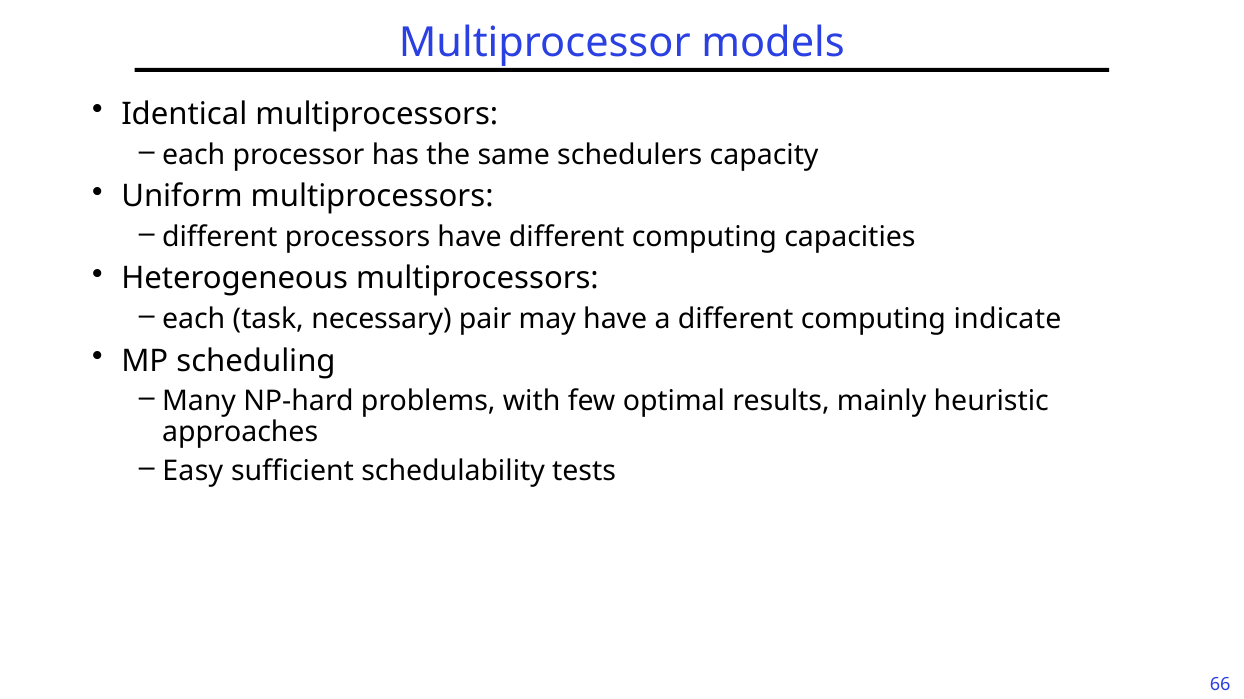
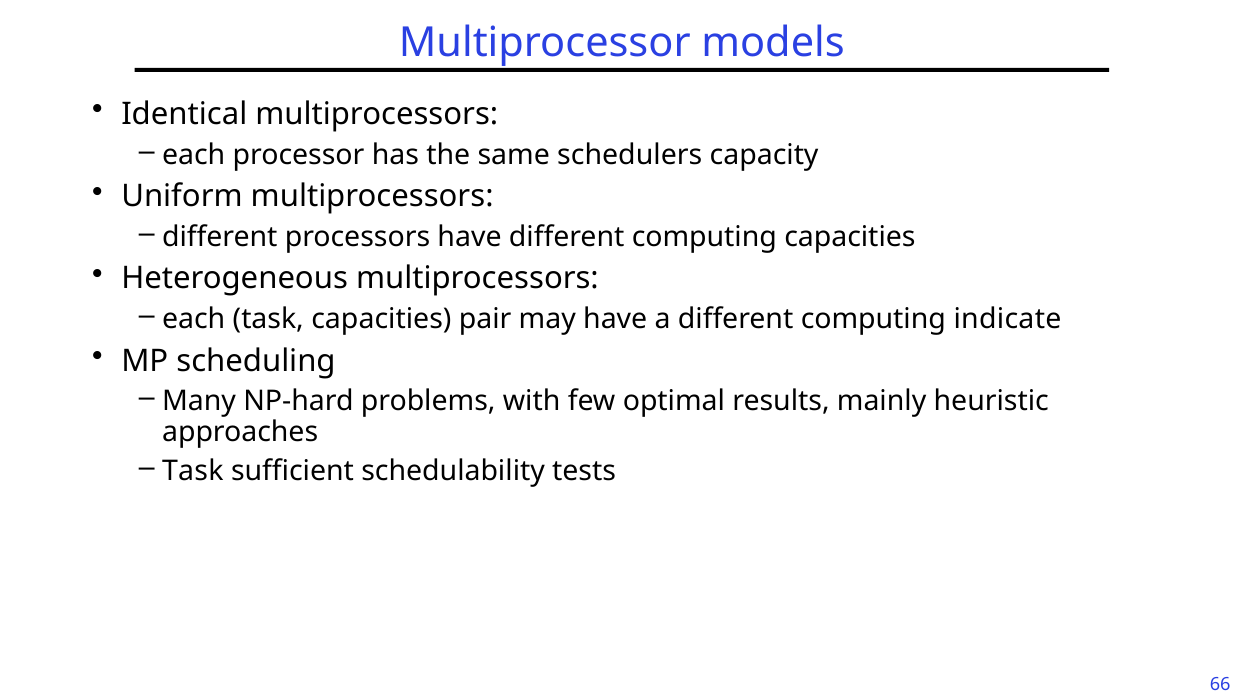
task necessary: necessary -> capacities
Easy at (193, 472): Easy -> Task
